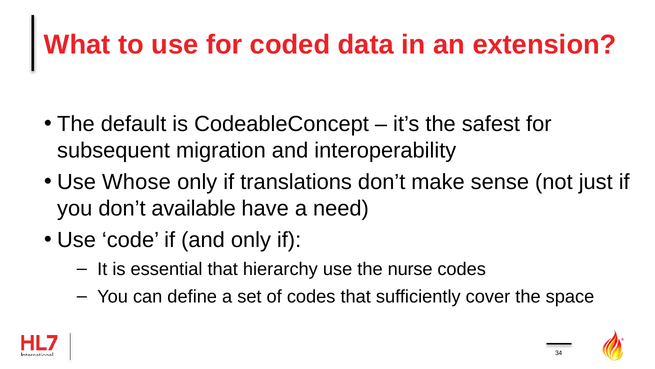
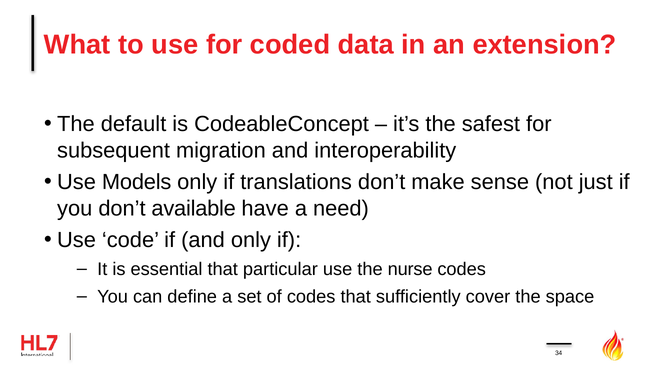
Whose: Whose -> Models
hierarchy: hierarchy -> particular
